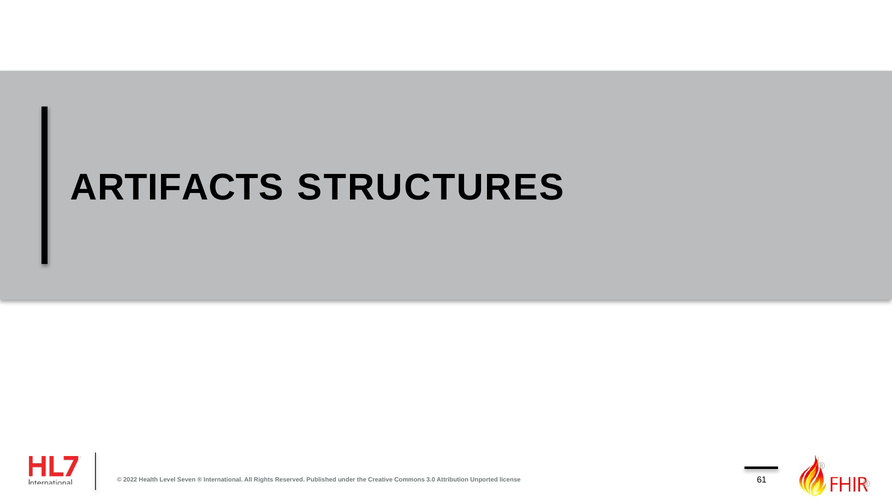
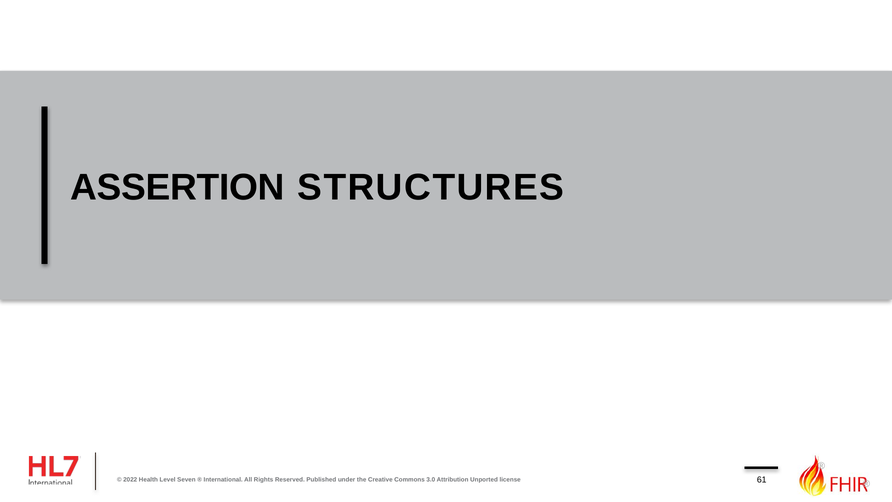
ARTIFACTS: ARTIFACTS -> ASSERTION
